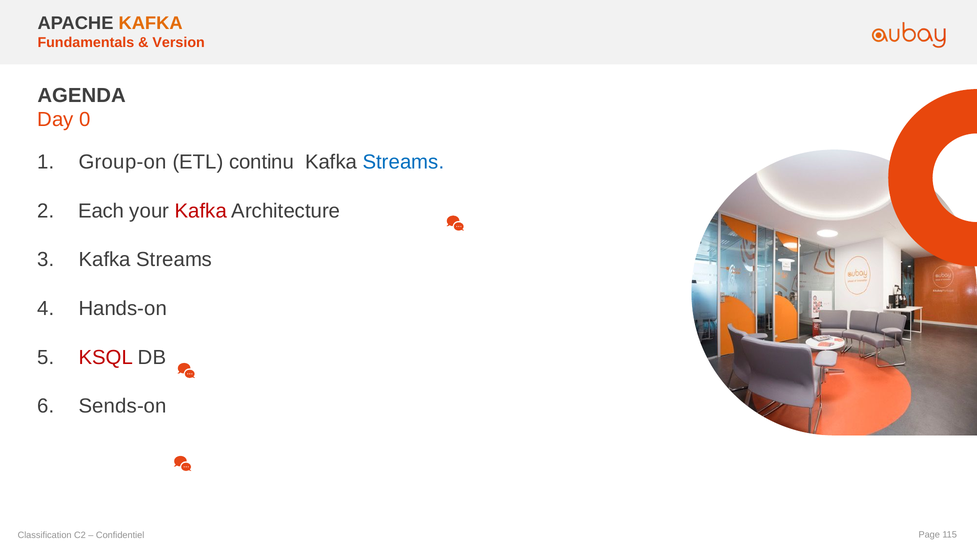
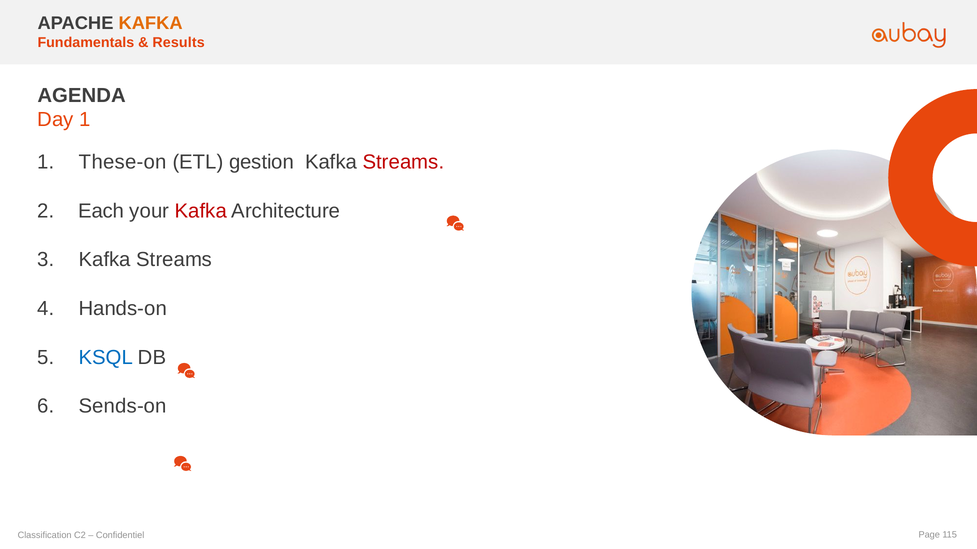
Version: Version -> Results
Day 0: 0 -> 1
Group-on: Group-on -> These-on
continu: continu -> gestion
Streams at (404, 162) colour: blue -> red
KSQL colour: red -> blue
